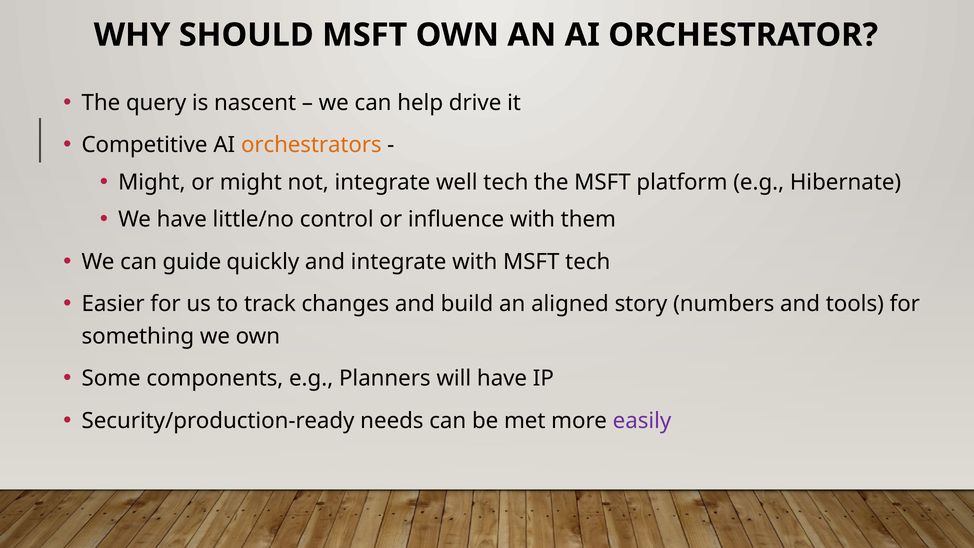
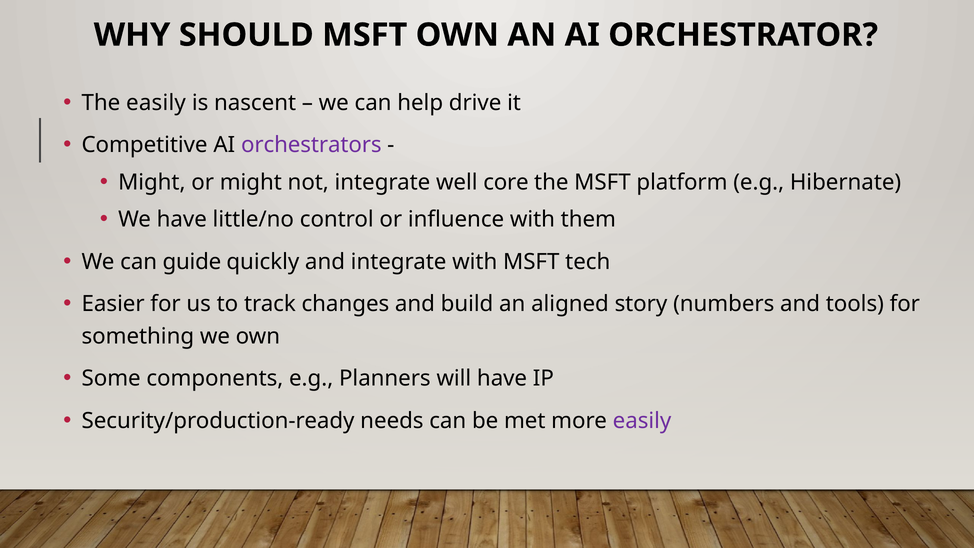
The query: query -> easily
orchestrators colour: orange -> purple
well tech: tech -> core
